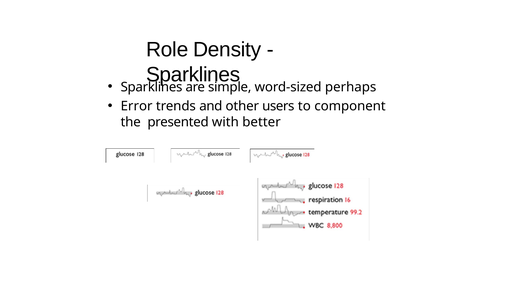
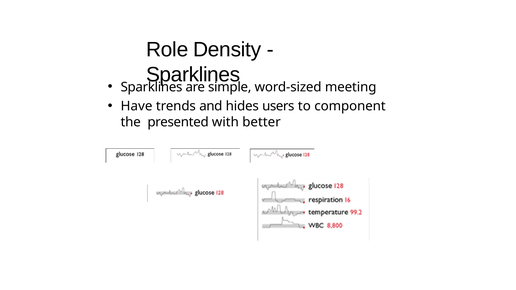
perhaps: perhaps -> meeting
Error: Error -> Have
other: other -> hides
